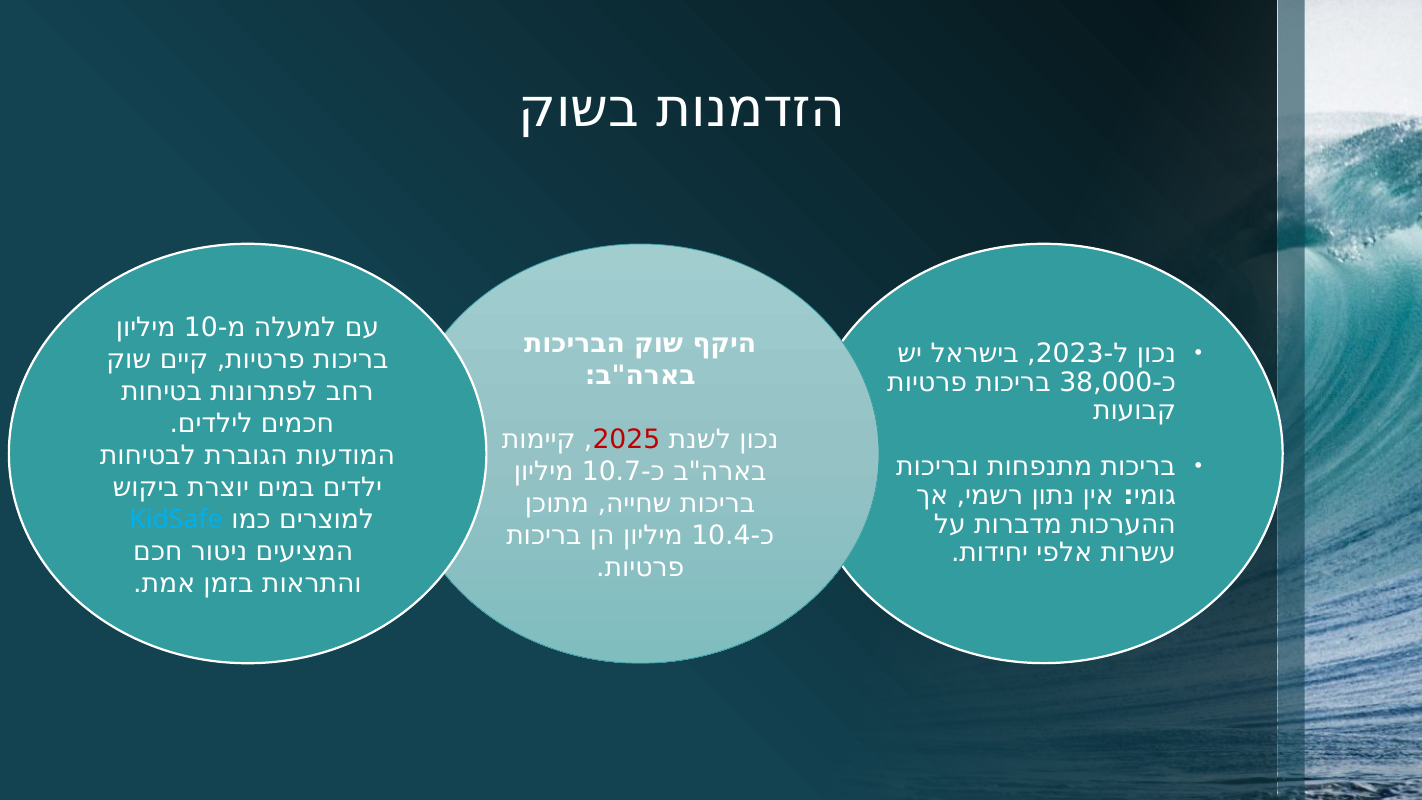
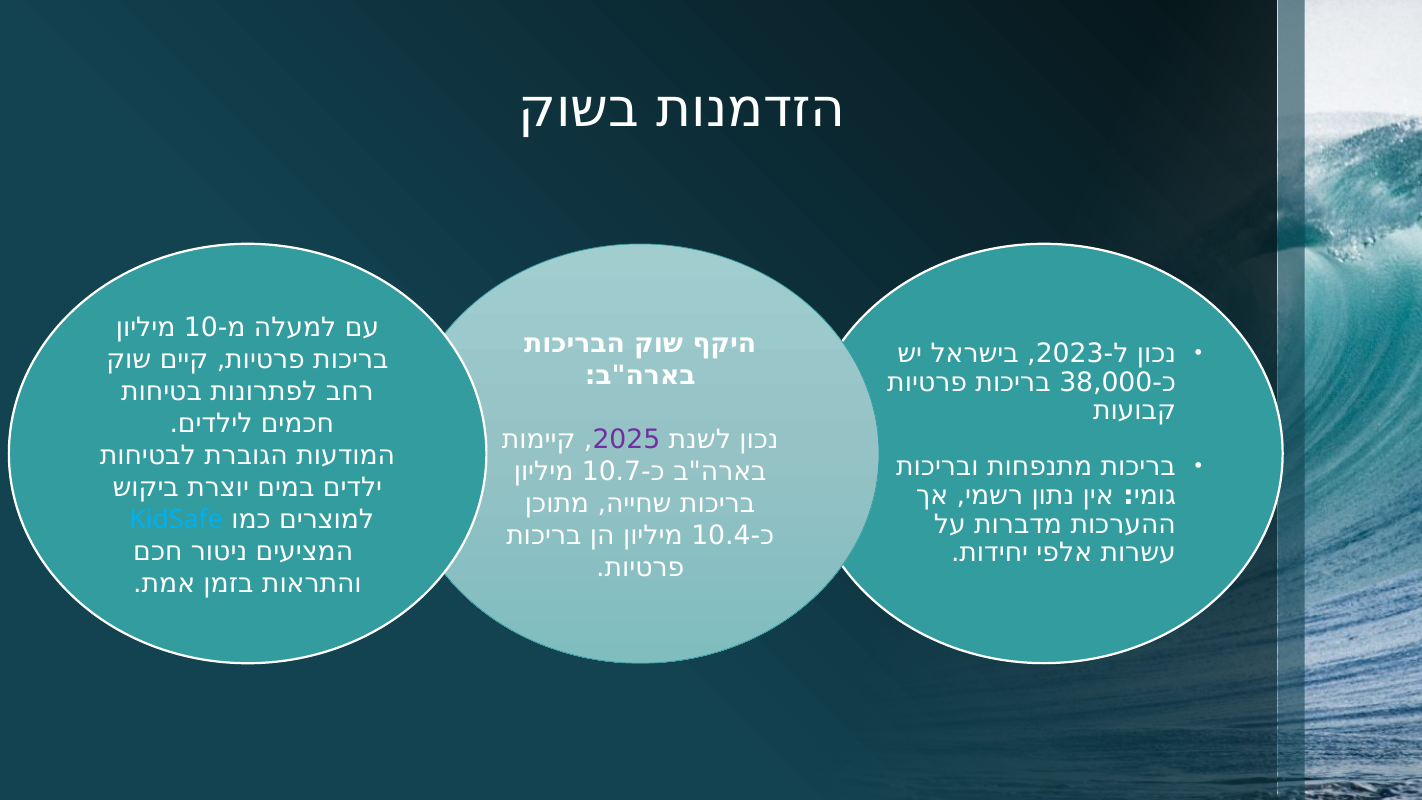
2025 colour: red -> purple
